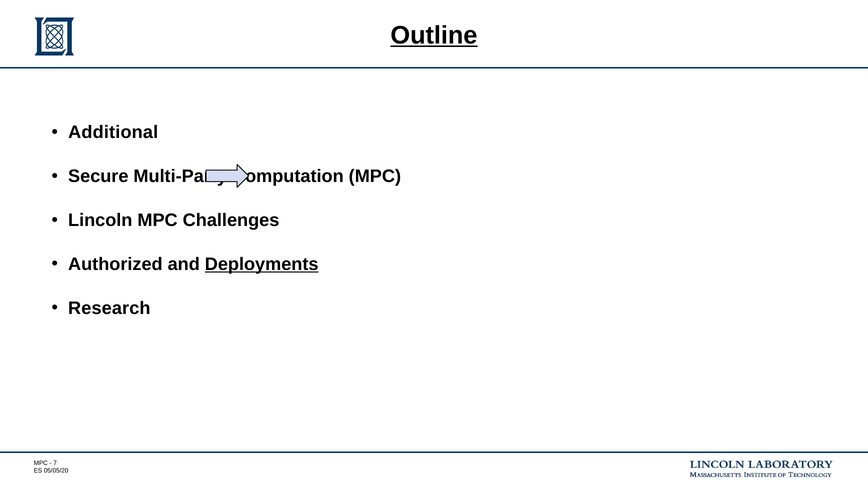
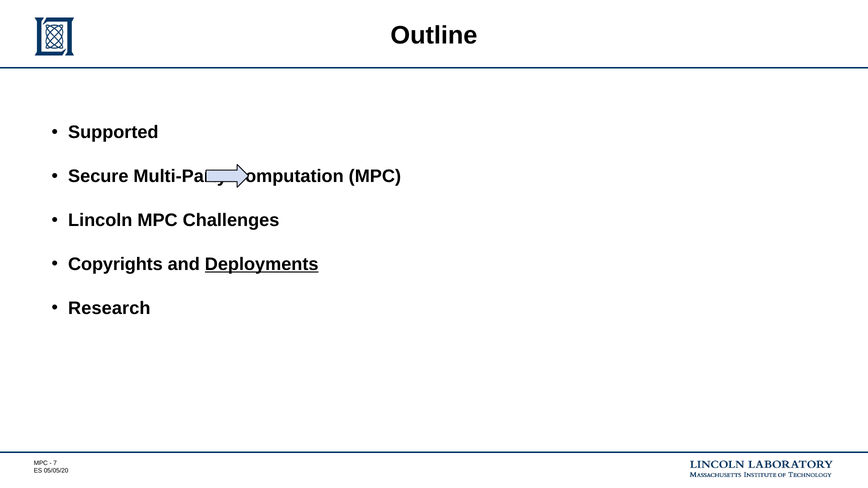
Outline underline: present -> none
Additional: Additional -> Supported
Authorized: Authorized -> Copyrights
